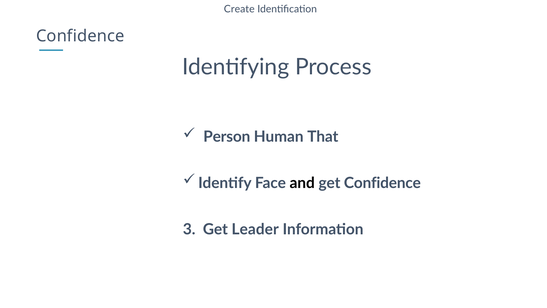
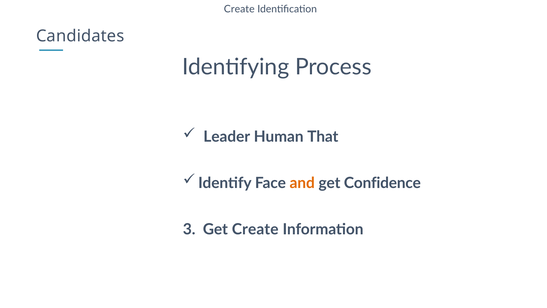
Confidence at (80, 36): Confidence -> Candidates
Person: Person -> Leader
and colour: black -> orange
Get Leader: Leader -> Create
